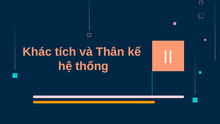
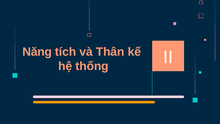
Khác: Khác -> Năng
